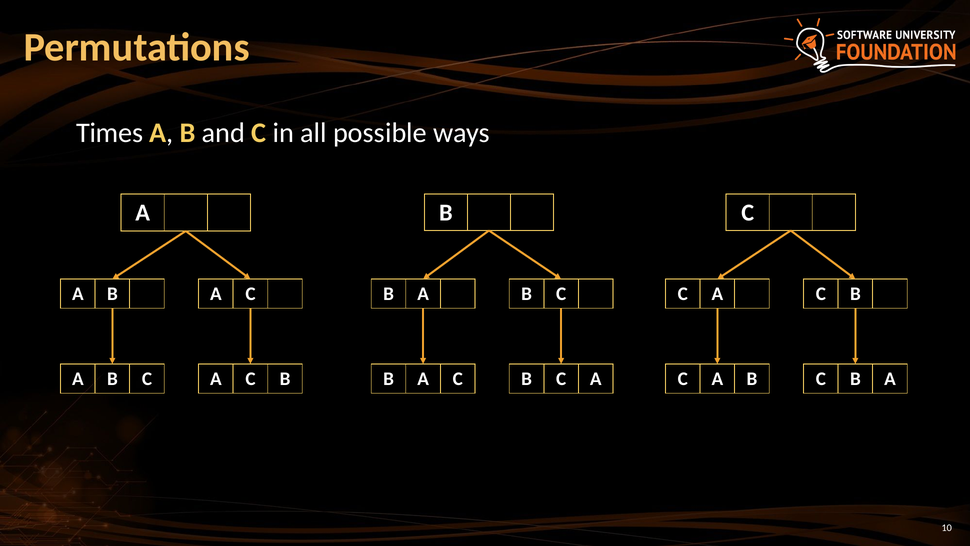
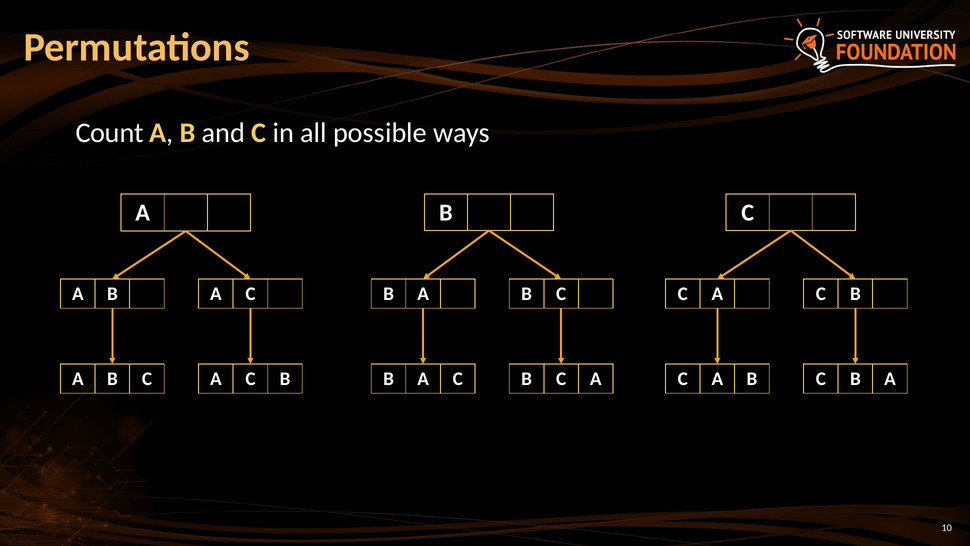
Times: Times -> Count
